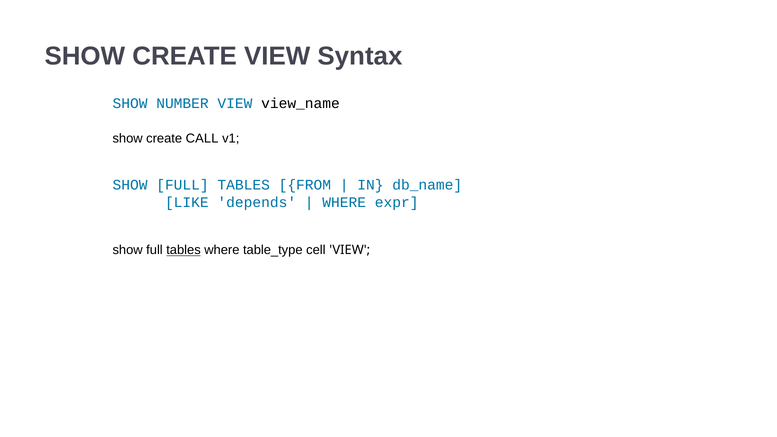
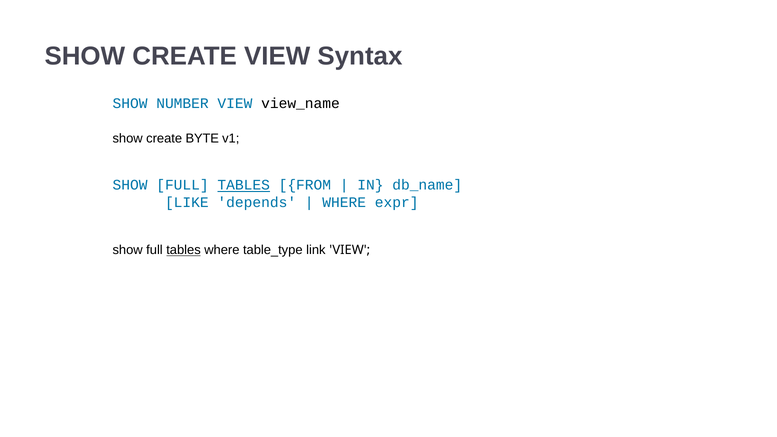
CALL: CALL -> BYTE
TABLES at (244, 185) underline: none -> present
cell: cell -> link
